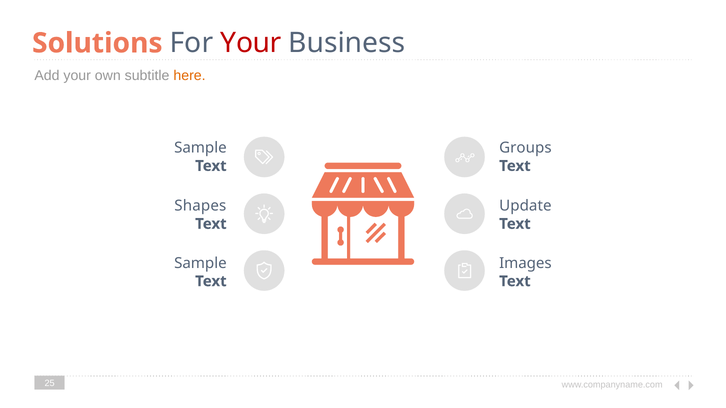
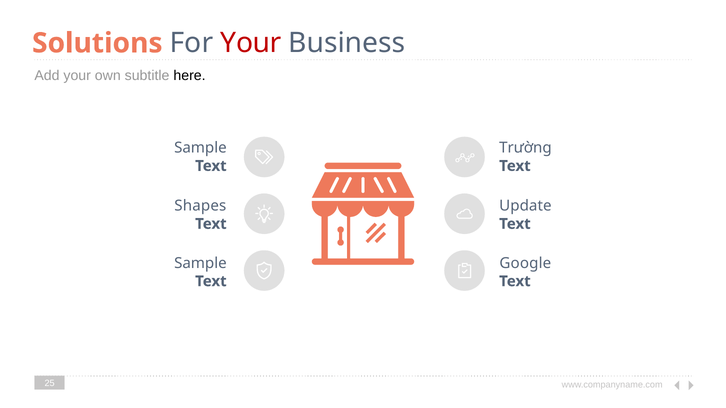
here colour: orange -> black
Groups: Groups -> Trường
Images: Images -> Google
